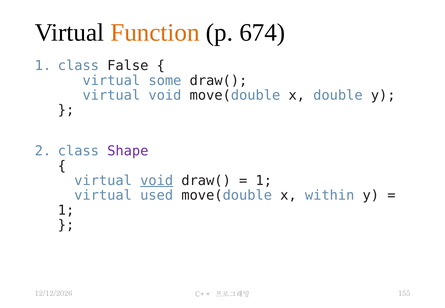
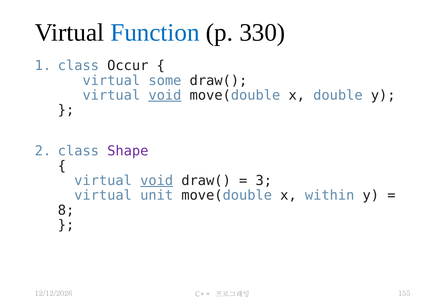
Function colour: orange -> blue
674: 674 -> 330
False: False -> Occur
void at (165, 95) underline: none -> present
1 at (264, 181): 1 -> 3
used: used -> unit
1 at (66, 210): 1 -> 8
